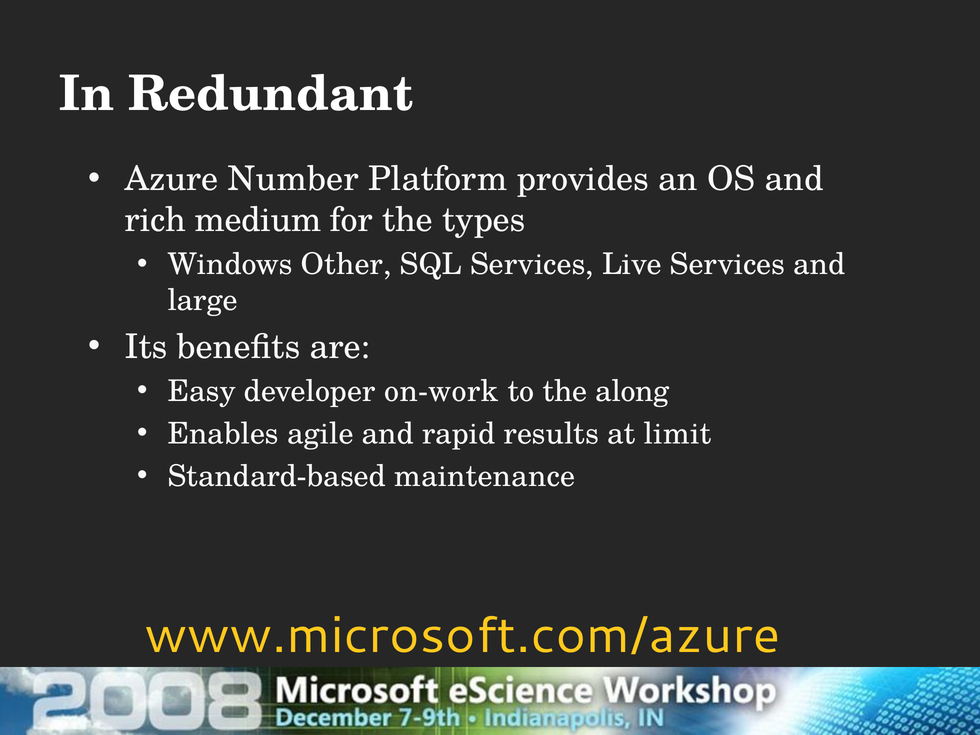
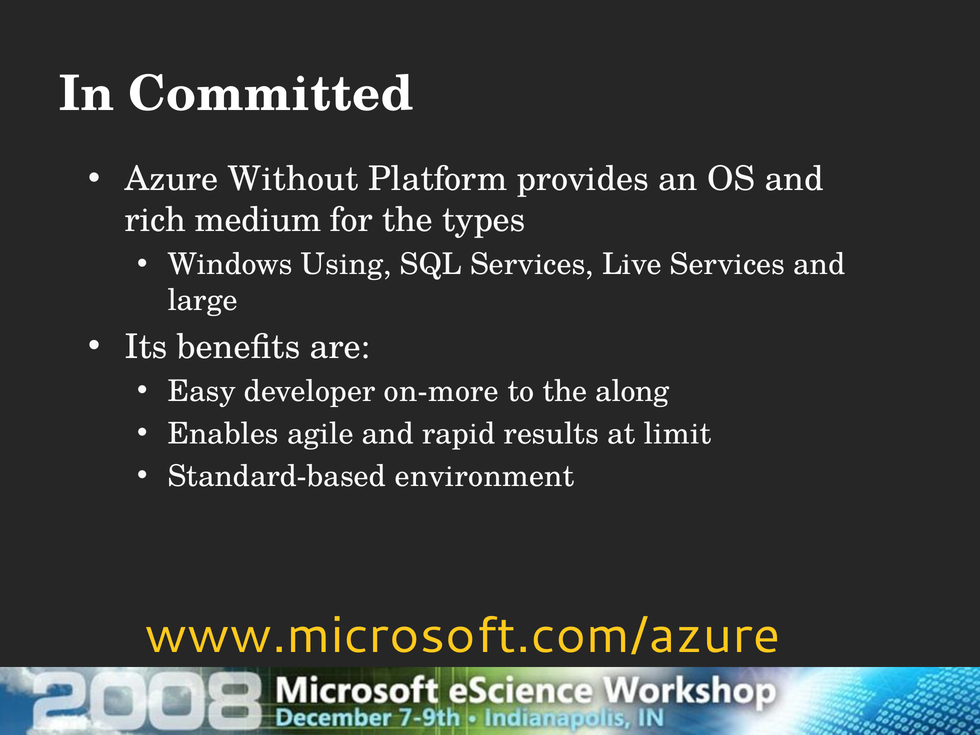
Redundant: Redundant -> Committed
Number: Number -> Without
Other: Other -> Using
on-work: on-work -> on-more
maintenance: maintenance -> environment
